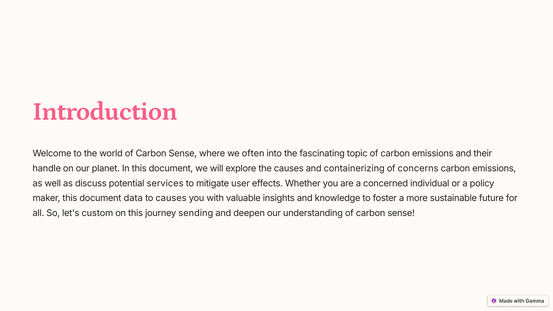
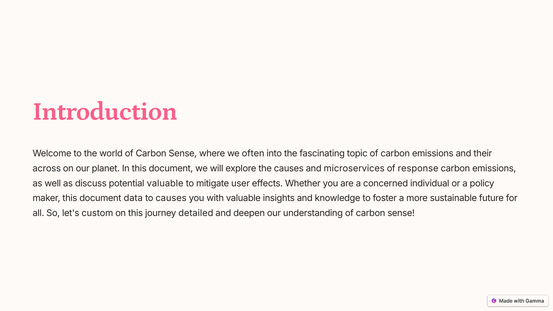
handle: handle -> across
containerizing: containerizing -> microservices
concerns: concerns -> response
potential services: services -> valuable
sending: sending -> detailed
